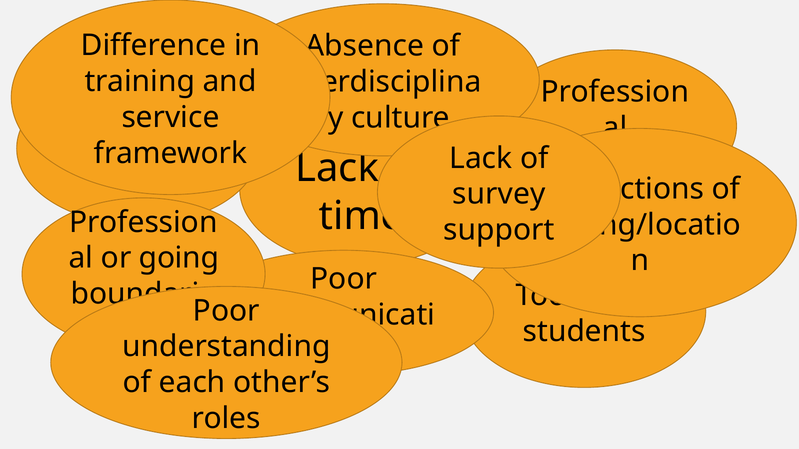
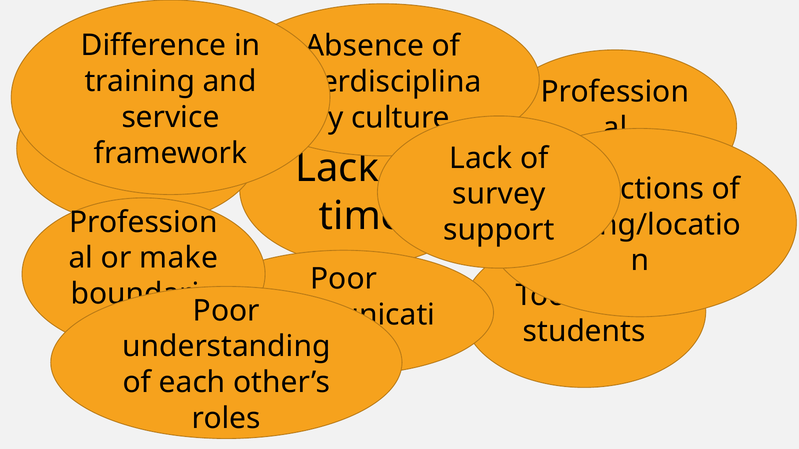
going: going -> make
